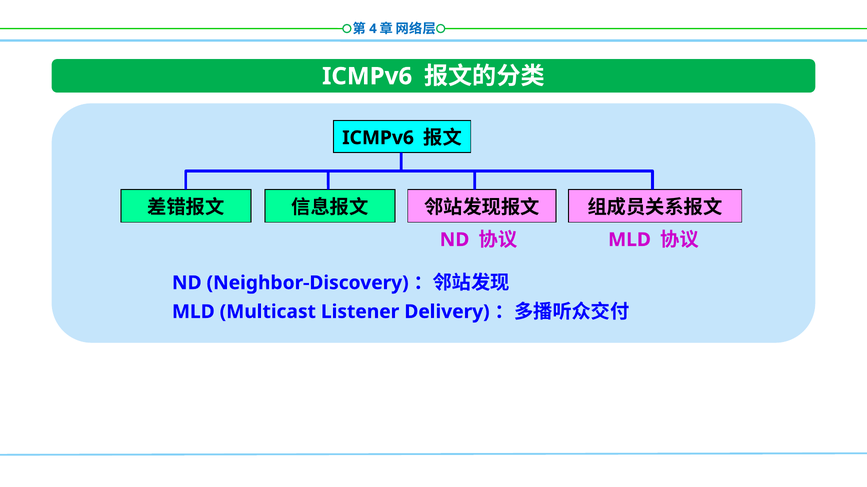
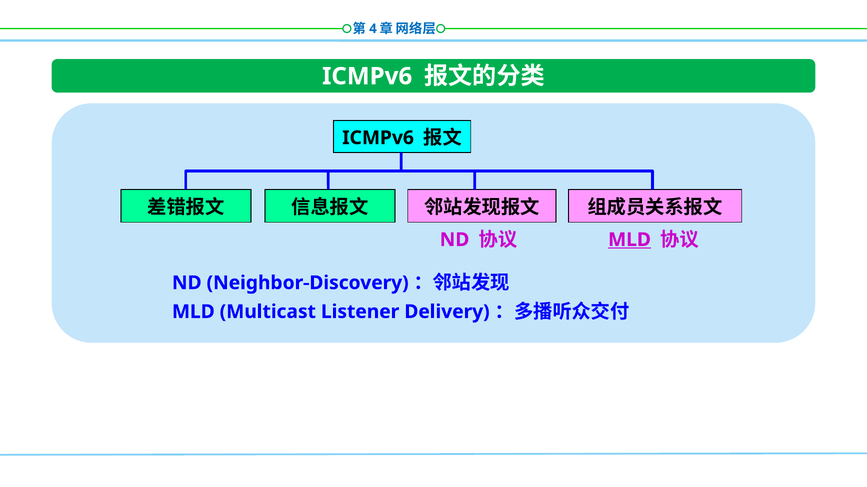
MLD at (630, 240) underline: none -> present
